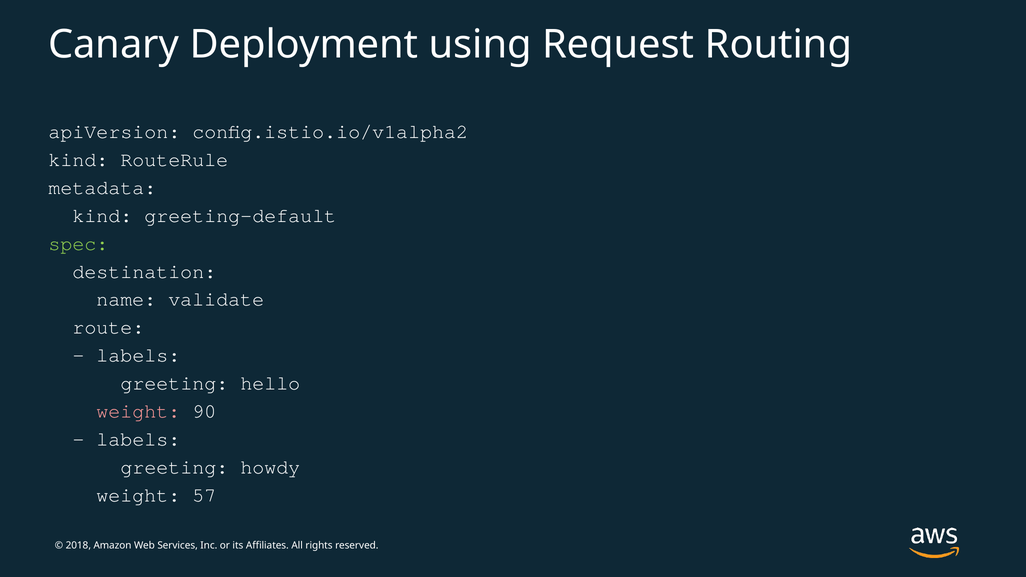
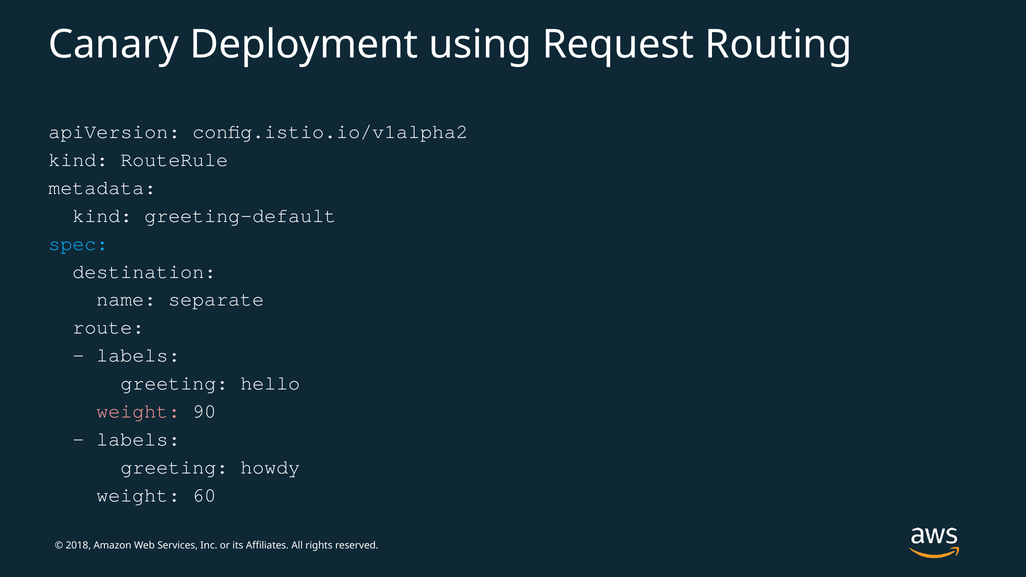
spec colour: light green -> light blue
validate: validate -> separate
57: 57 -> 60
